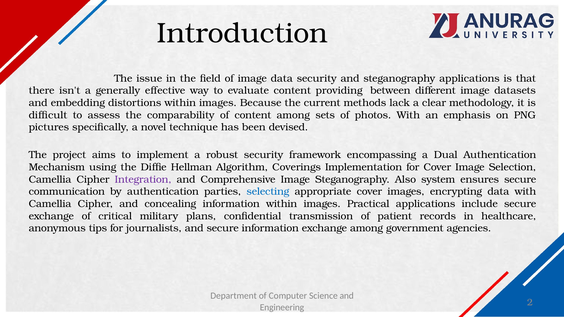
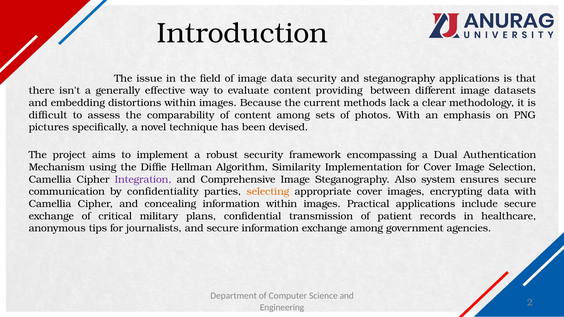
Coverings: Coverings -> Similarity
by authentication: authentication -> confidentiality
selecting colour: blue -> orange
